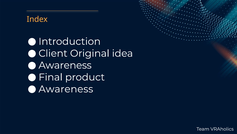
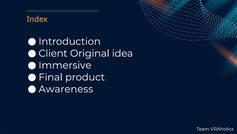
Awareness at (65, 65): Awareness -> Immersive
